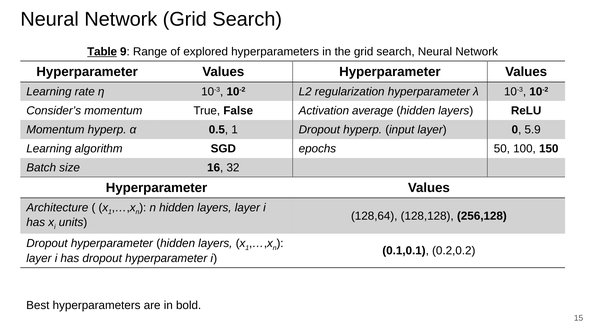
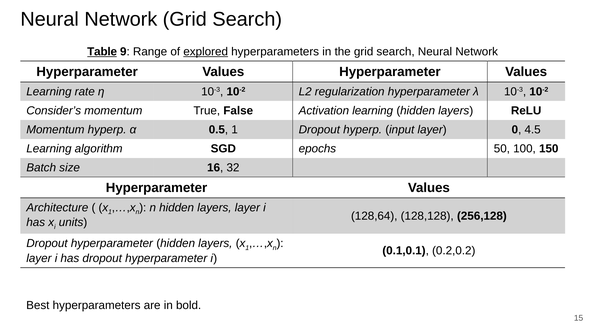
explored underline: none -> present
Activation average: average -> learning
5.9: 5.9 -> 4.5
